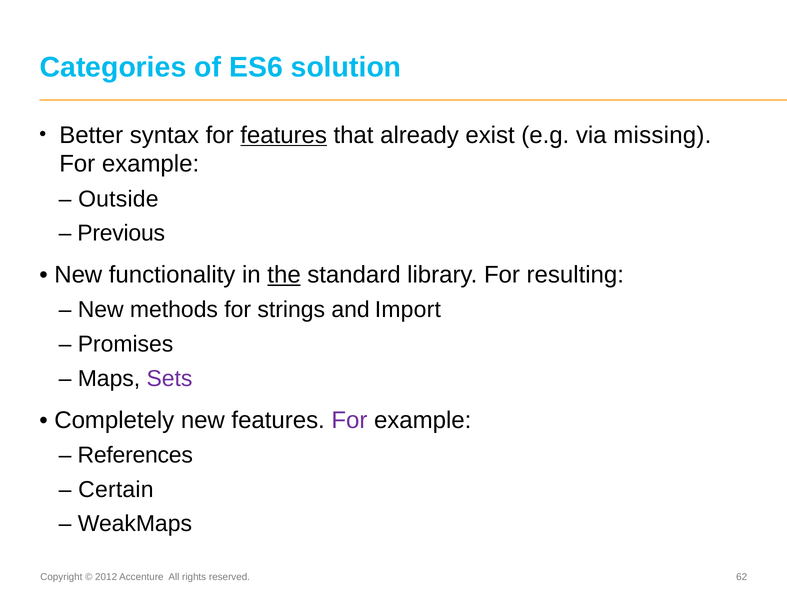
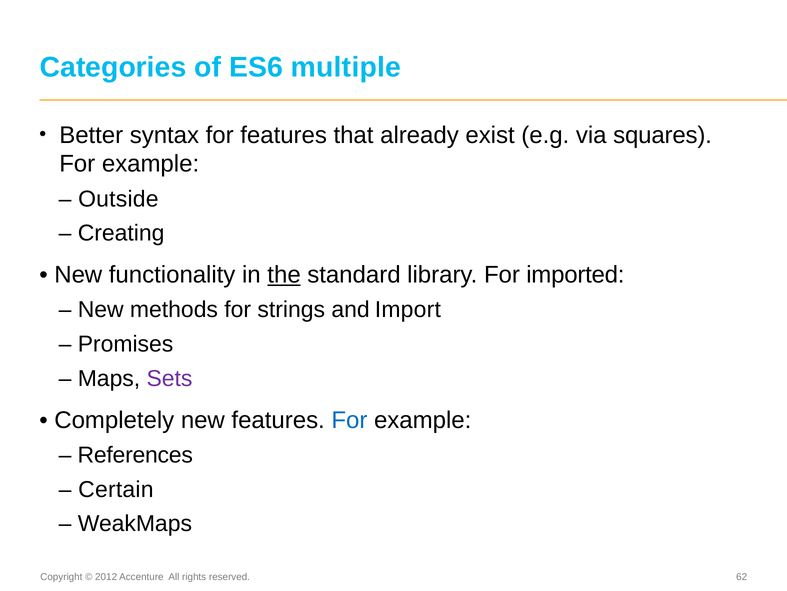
solution: solution -> multiple
features at (284, 135) underline: present -> none
missing: missing -> squares
Previous: Previous -> Creating
resulting: resulting -> imported
For at (349, 420) colour: purple -> blue
